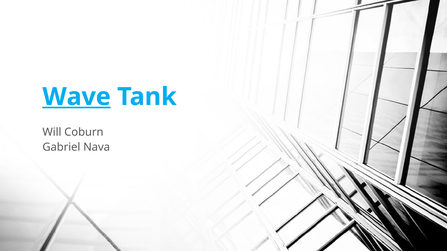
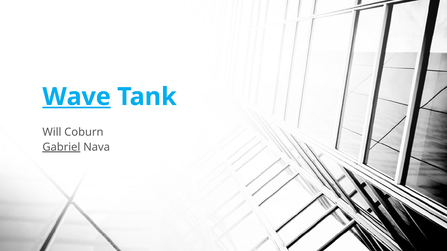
Gabriel underline: none -> present
